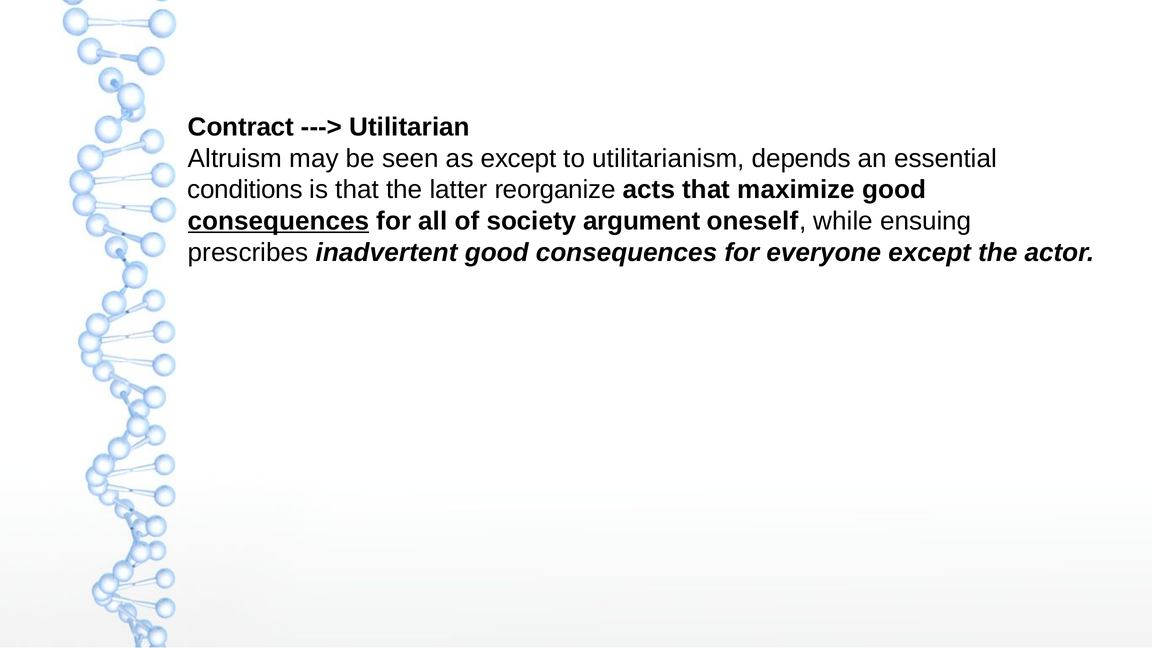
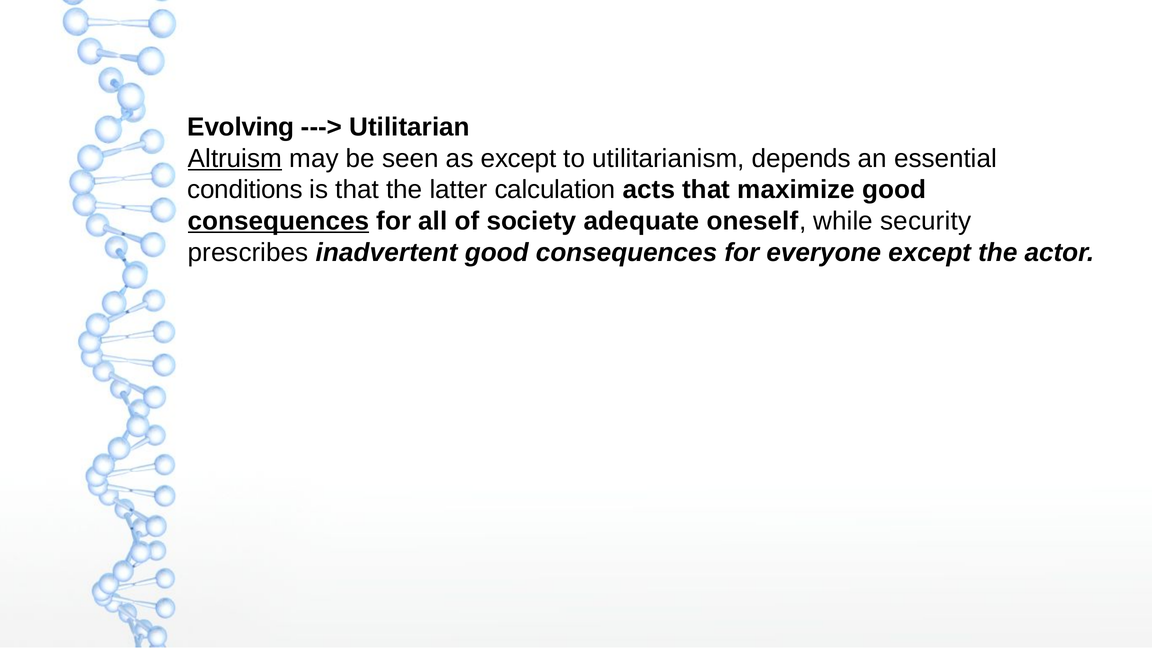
Contract: Contract -> Evolving
Altruism underline: none -> present
reorganize: reorganize -> calculation
argument: argument -> adequate
ensuing: ensuing -> security
